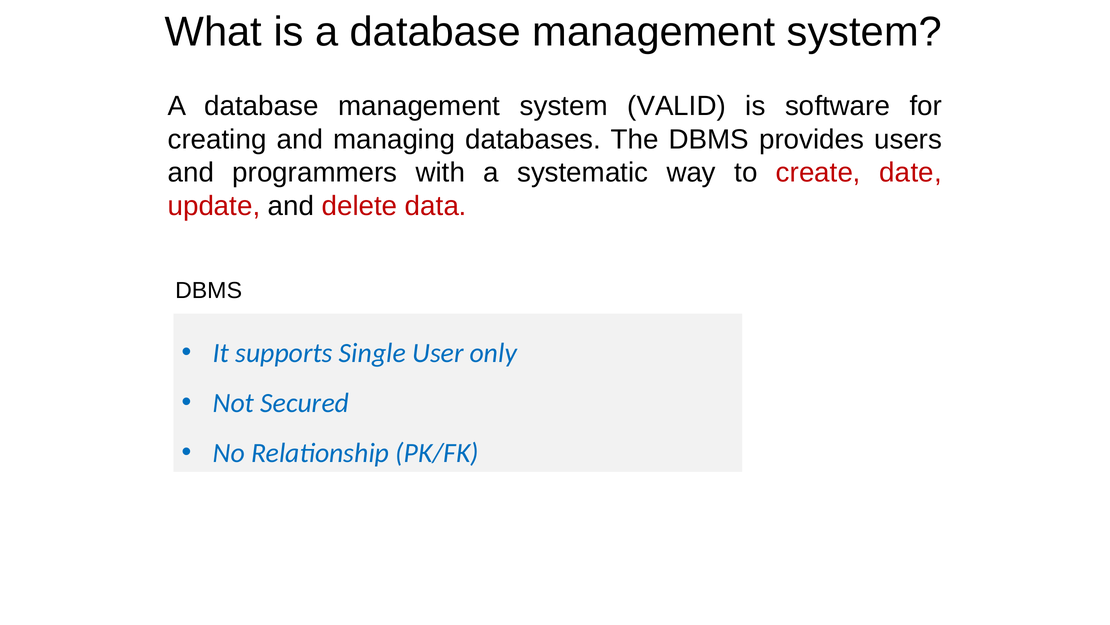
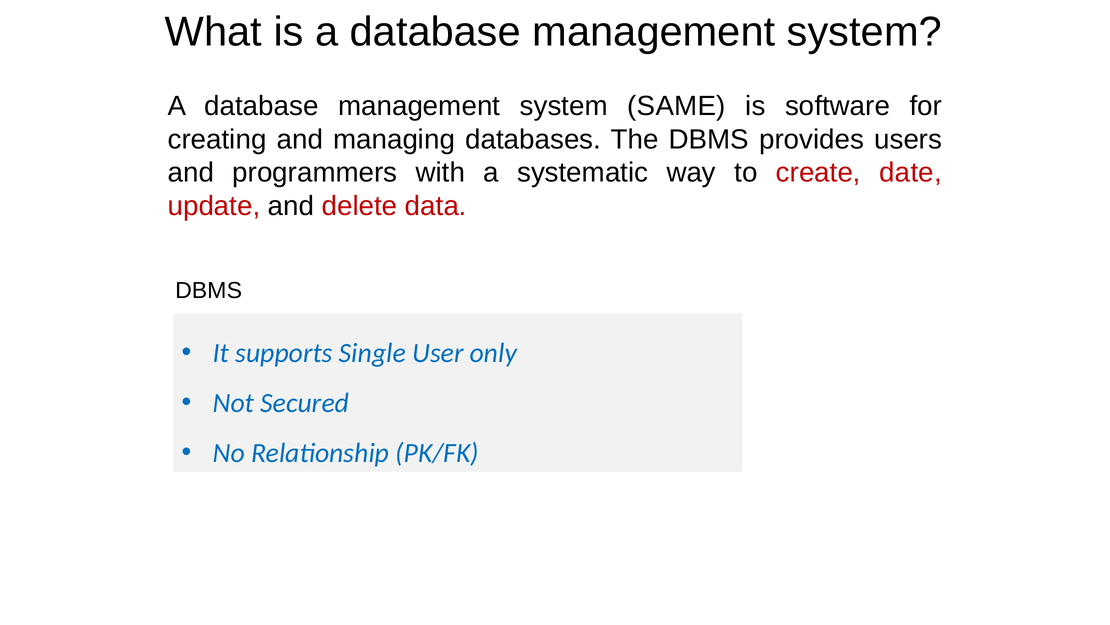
VALID: VALID -> SAME
